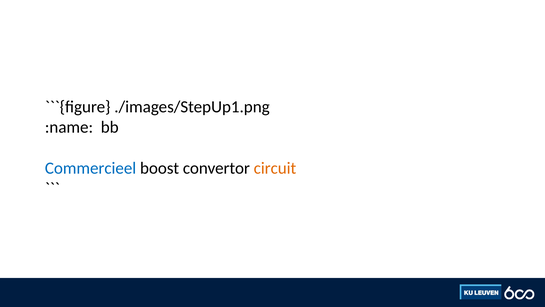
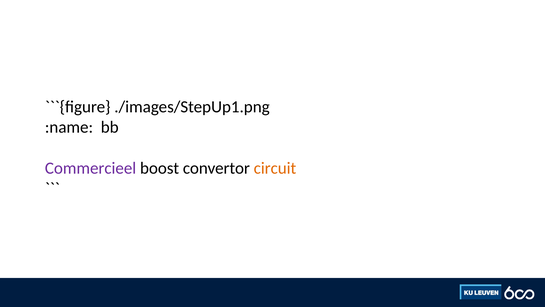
Commercieel colour: blue -> purple
